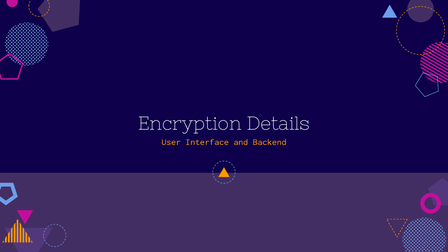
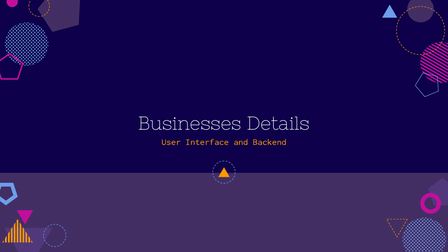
Encryption: Encryption -> Businesses
